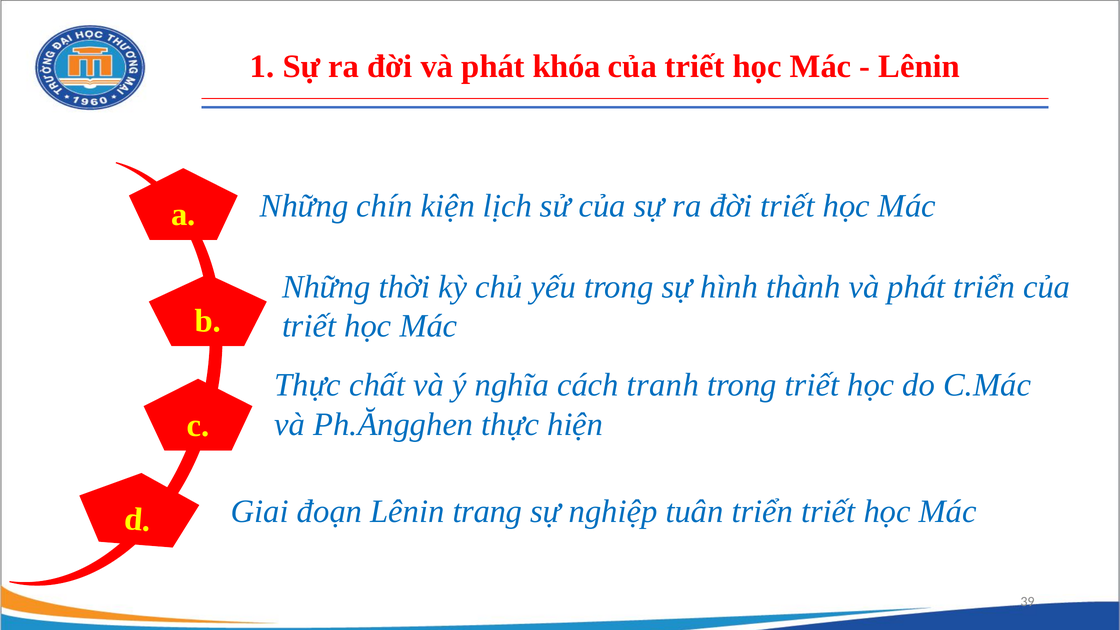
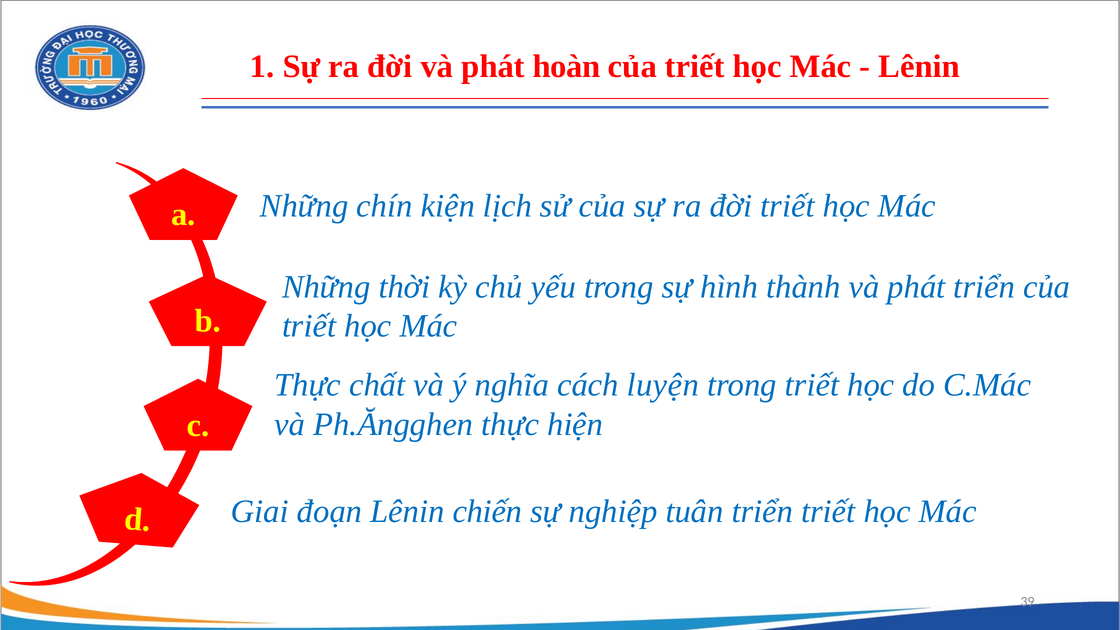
khóa: khóa -> hoàn
tranh: tranh -> luyện
trang: trang -> chiến
